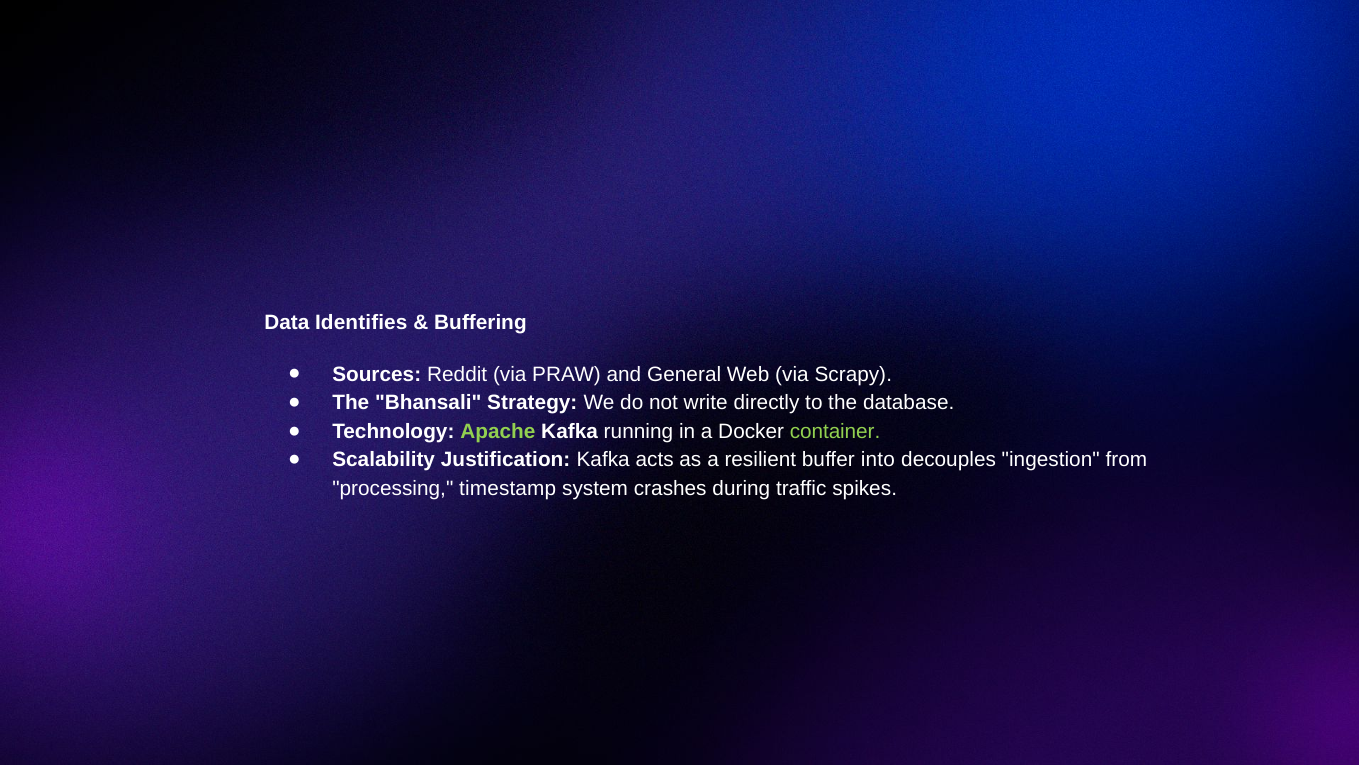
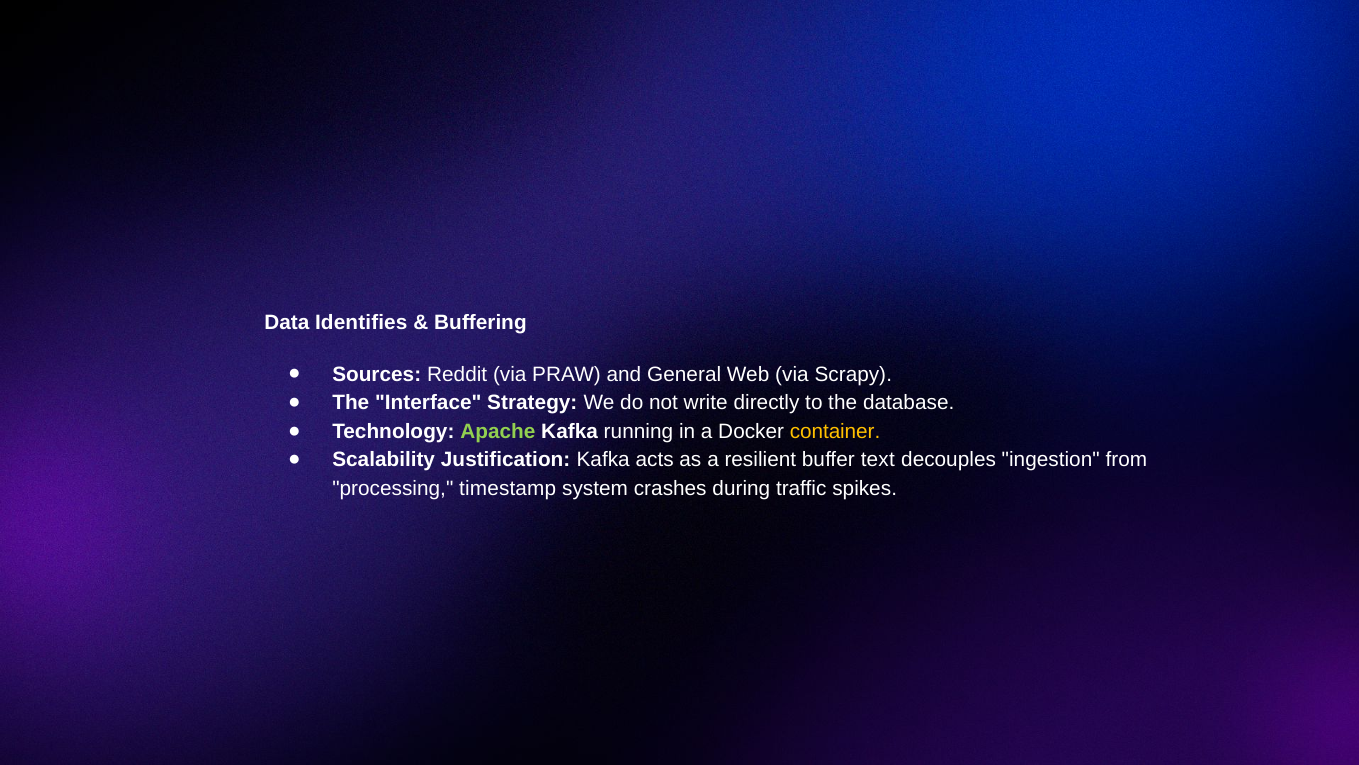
Bhansali: Bhansali -> Interface
container colour: light green -> yellow
into: into -> text
